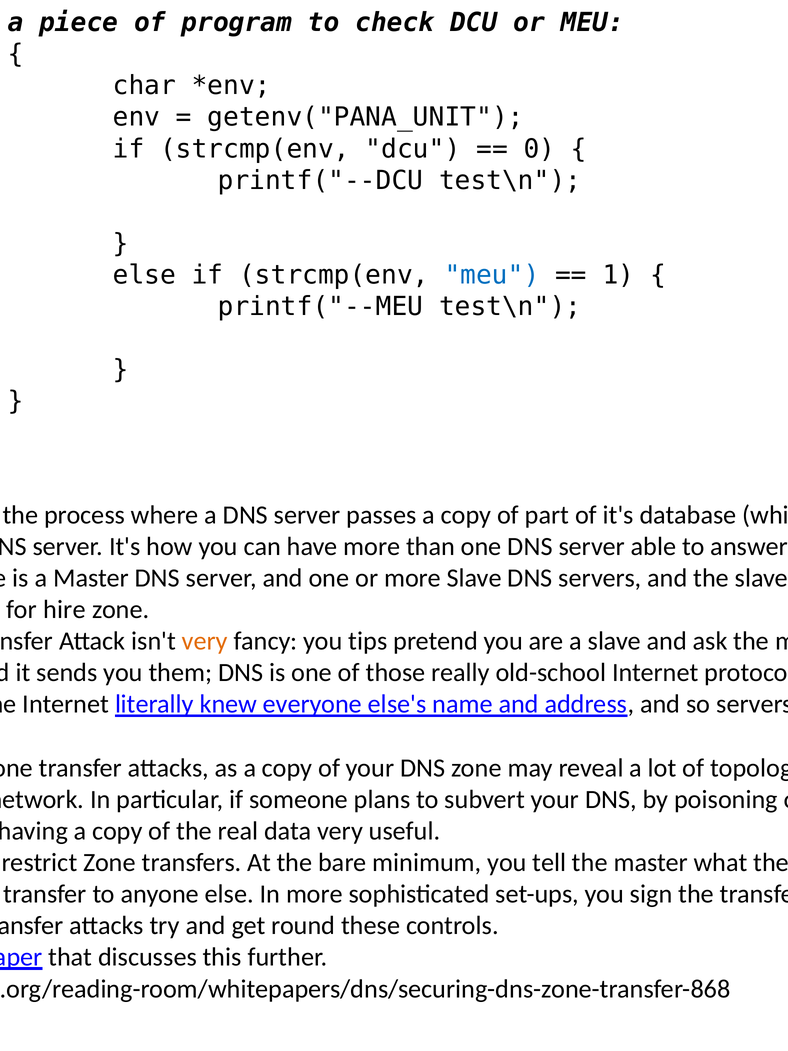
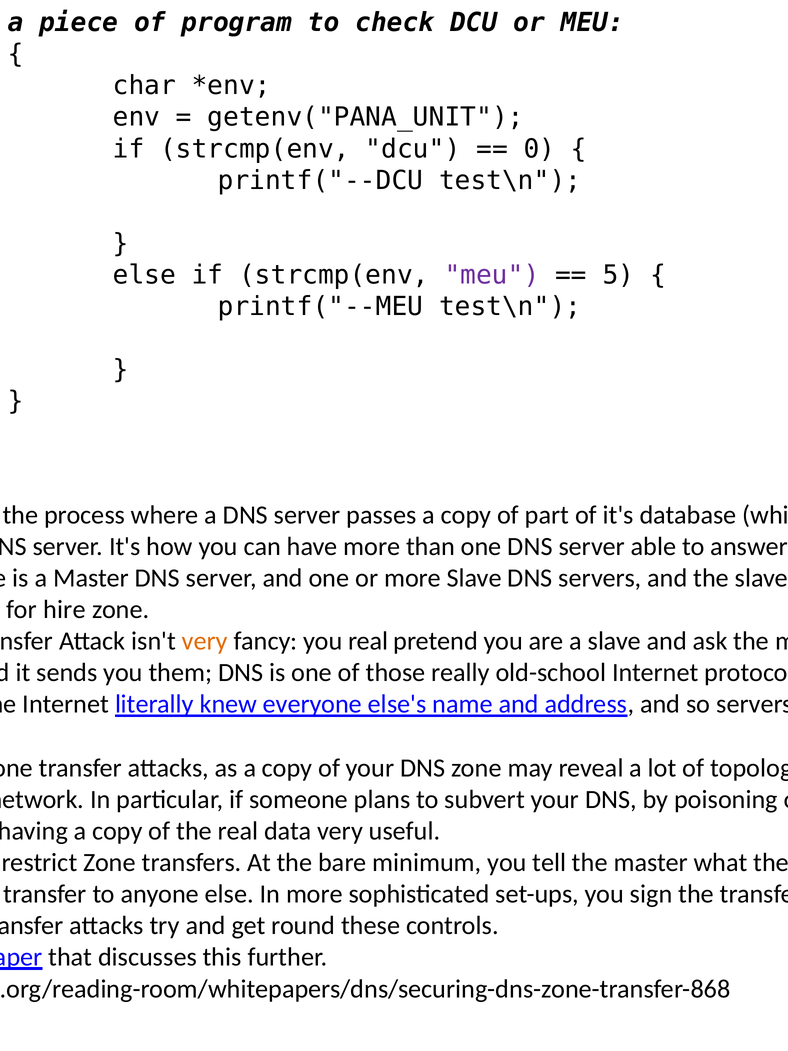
meu at (492, 275) colour: blue -> purple
1: 1 -> 5
you tips: tips -> real
